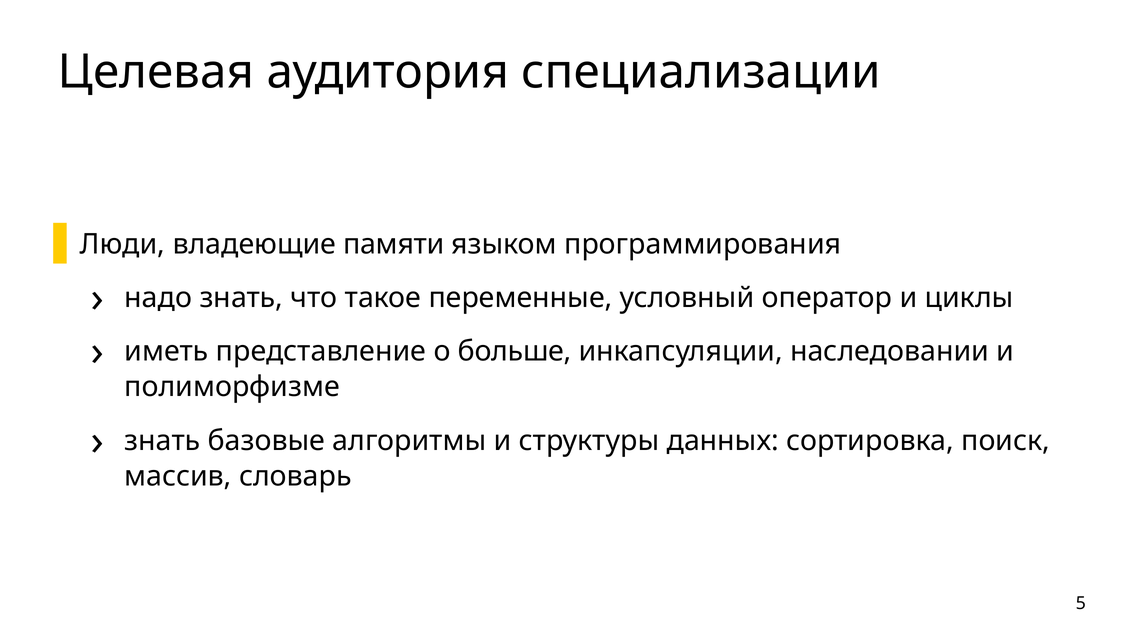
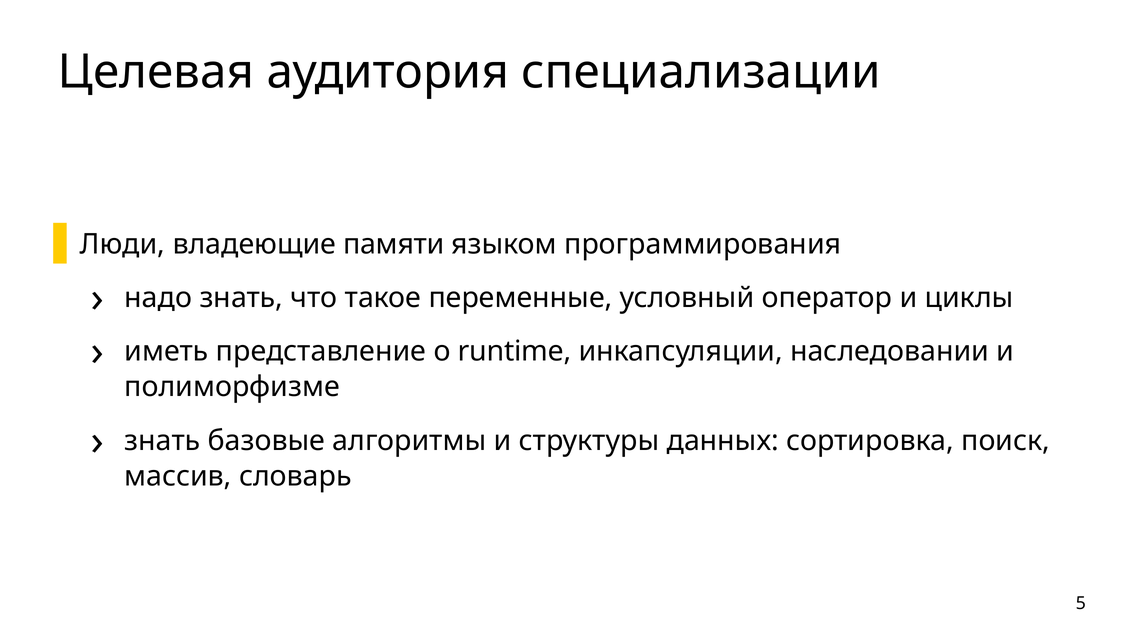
больше: больше -> runtime
